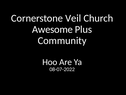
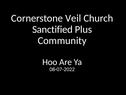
Awesome: Awesome -> Sanctified
